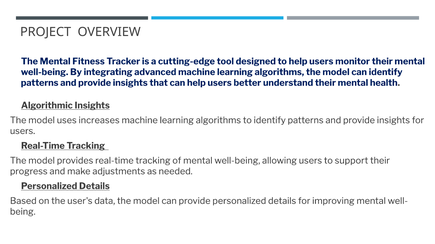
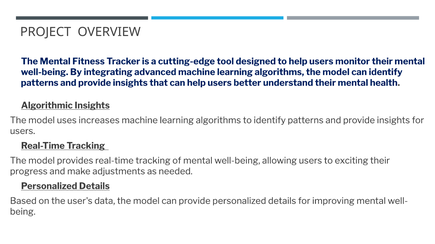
support: support -> exciting
